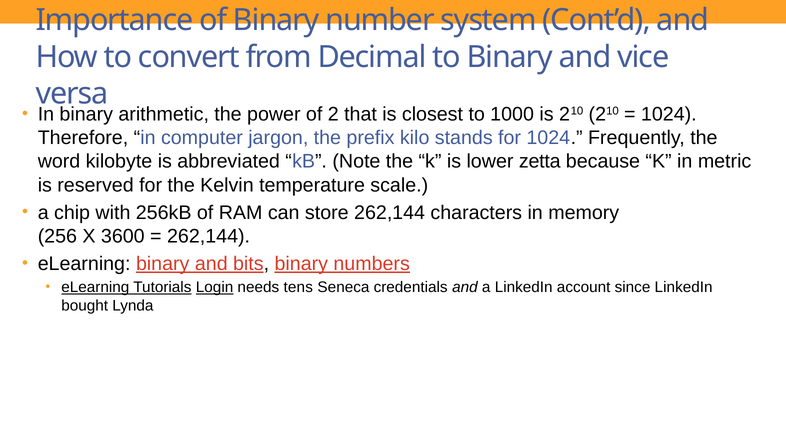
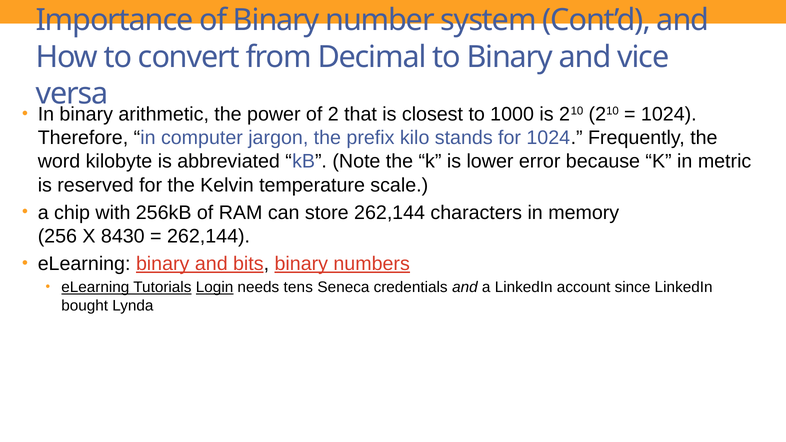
zetta: zetta -> error
3600: 3600 -> 8430
